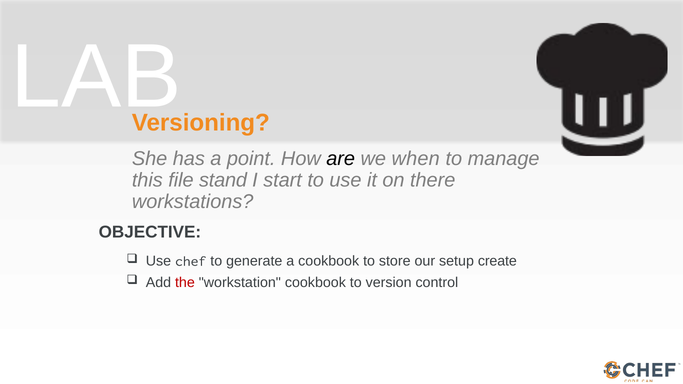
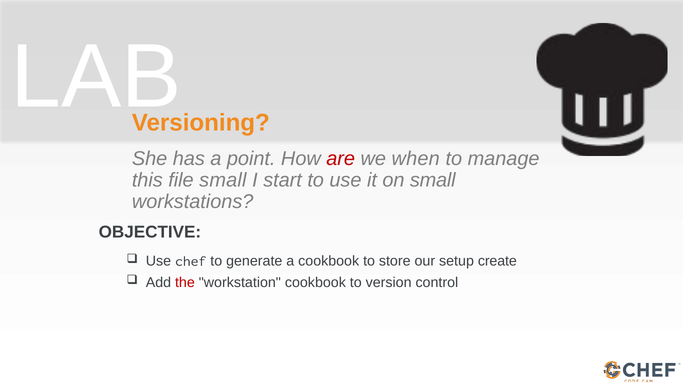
are colour: black -> red
file stand: stand -> small
on there: there -> small
